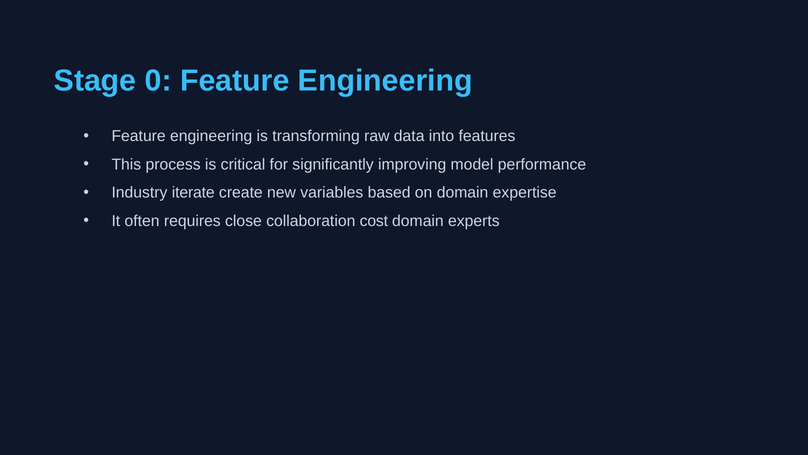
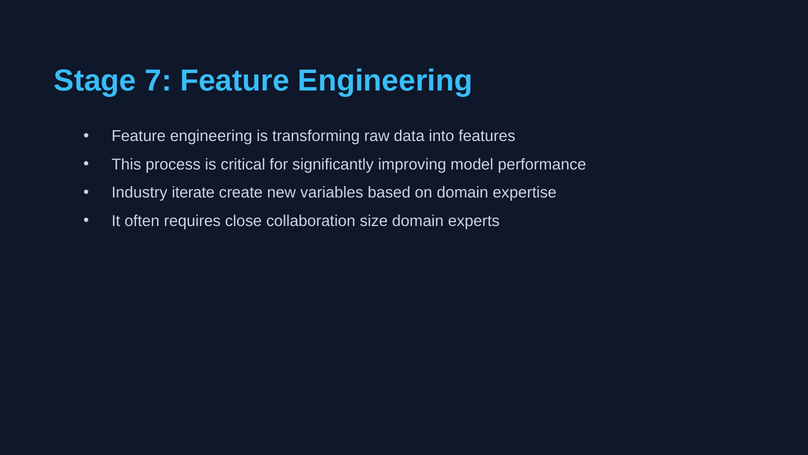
0: 0 -> 7
cost: cost -> size
